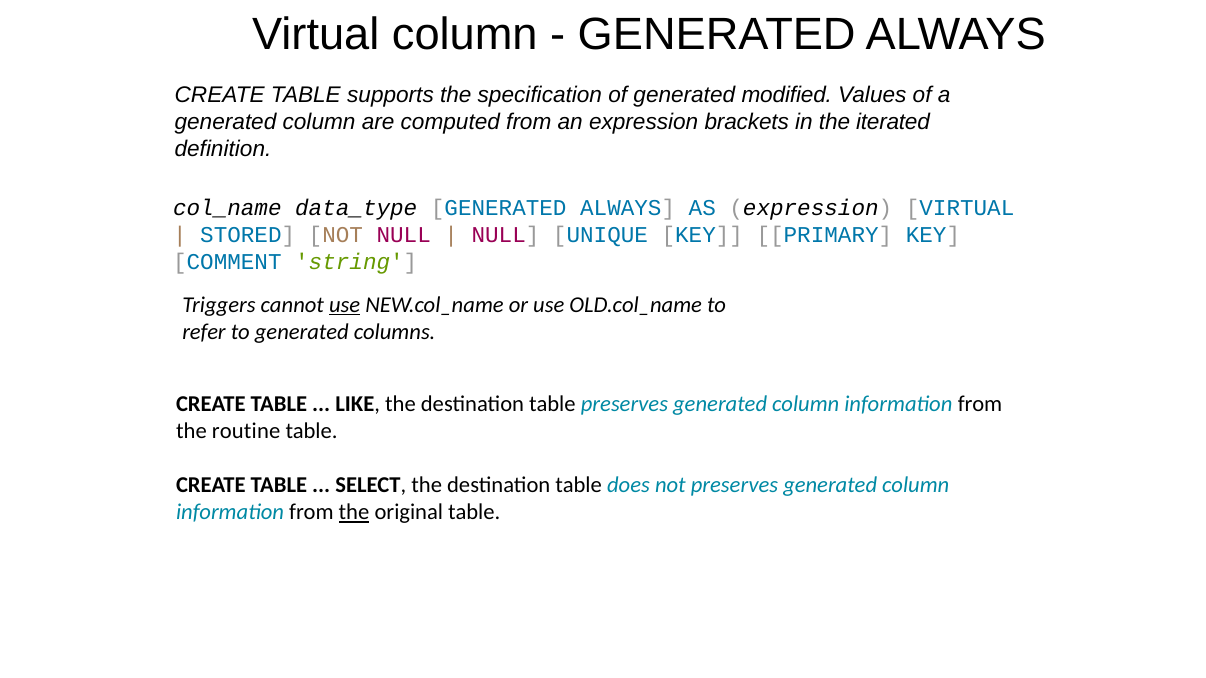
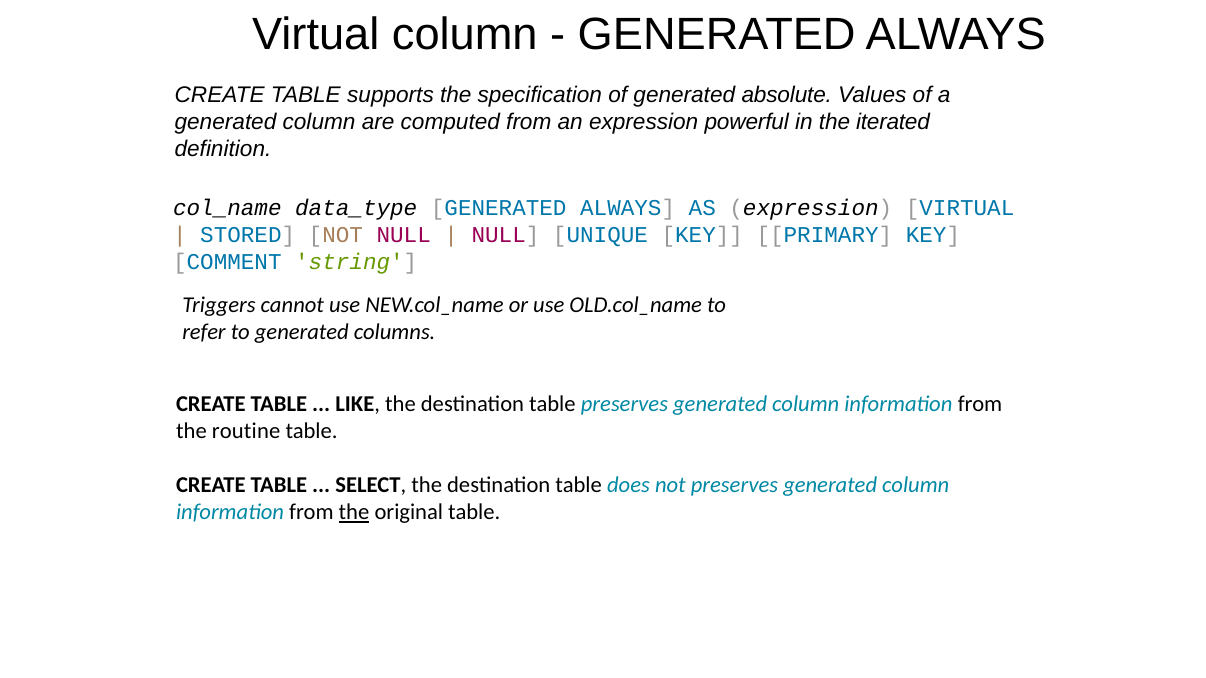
modified: modified -> absolute
brackets: brackets -> powerful
use at (345, 305) underline: present -> none
